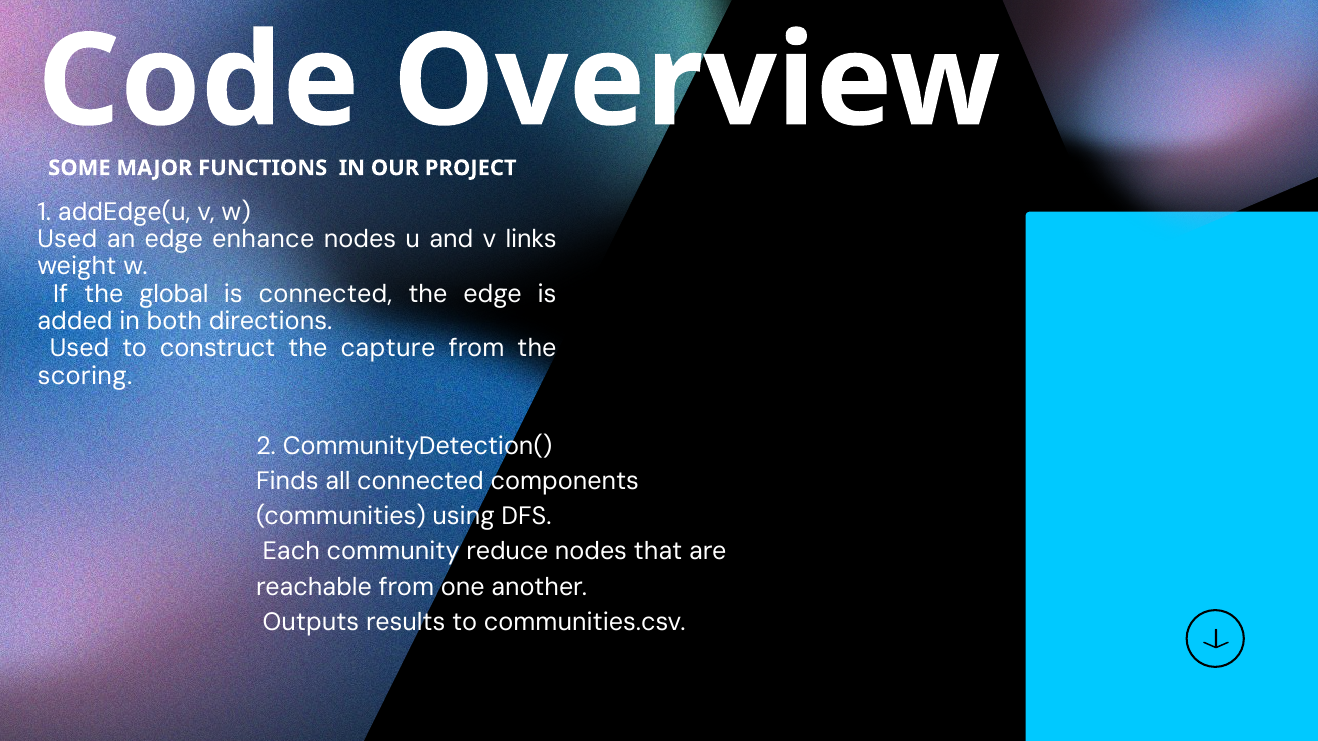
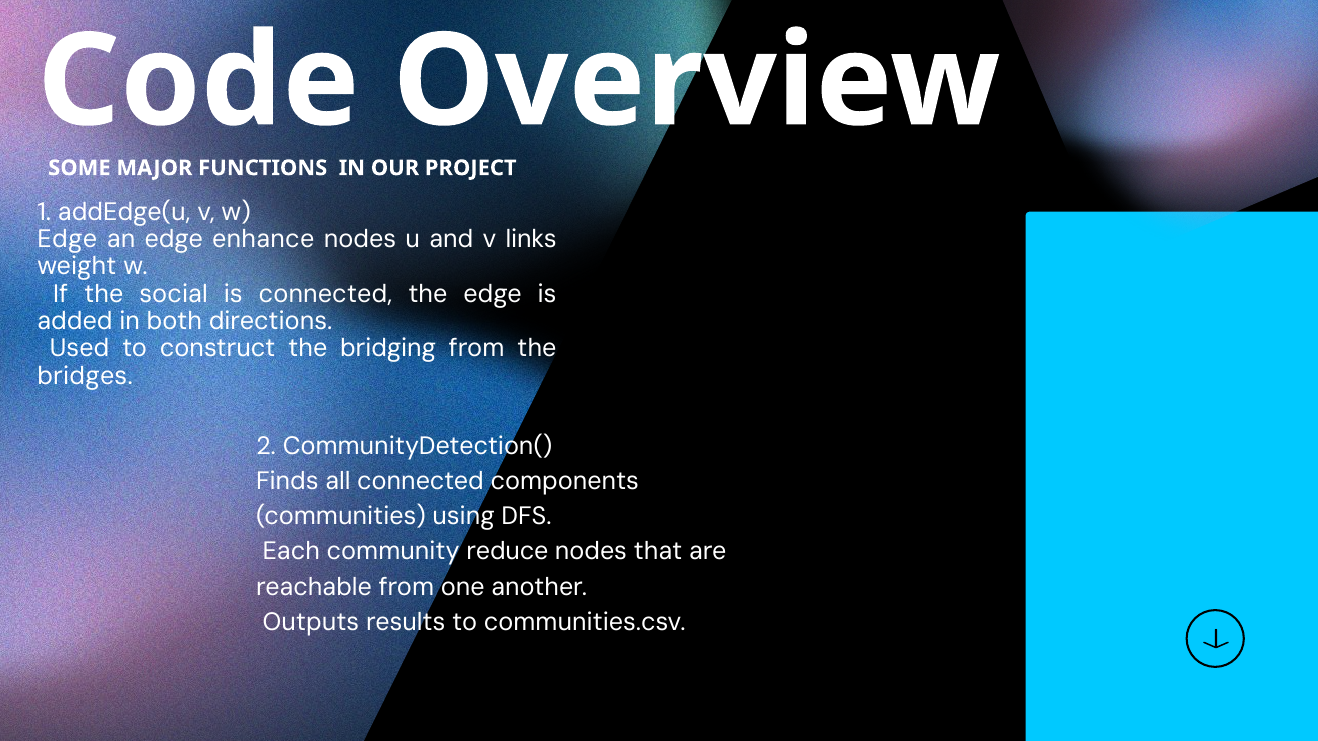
Used at (67, 239): Used -> Edge
global: global -> social
capture: capture -> bridging
scoring: scoring -> bridges
